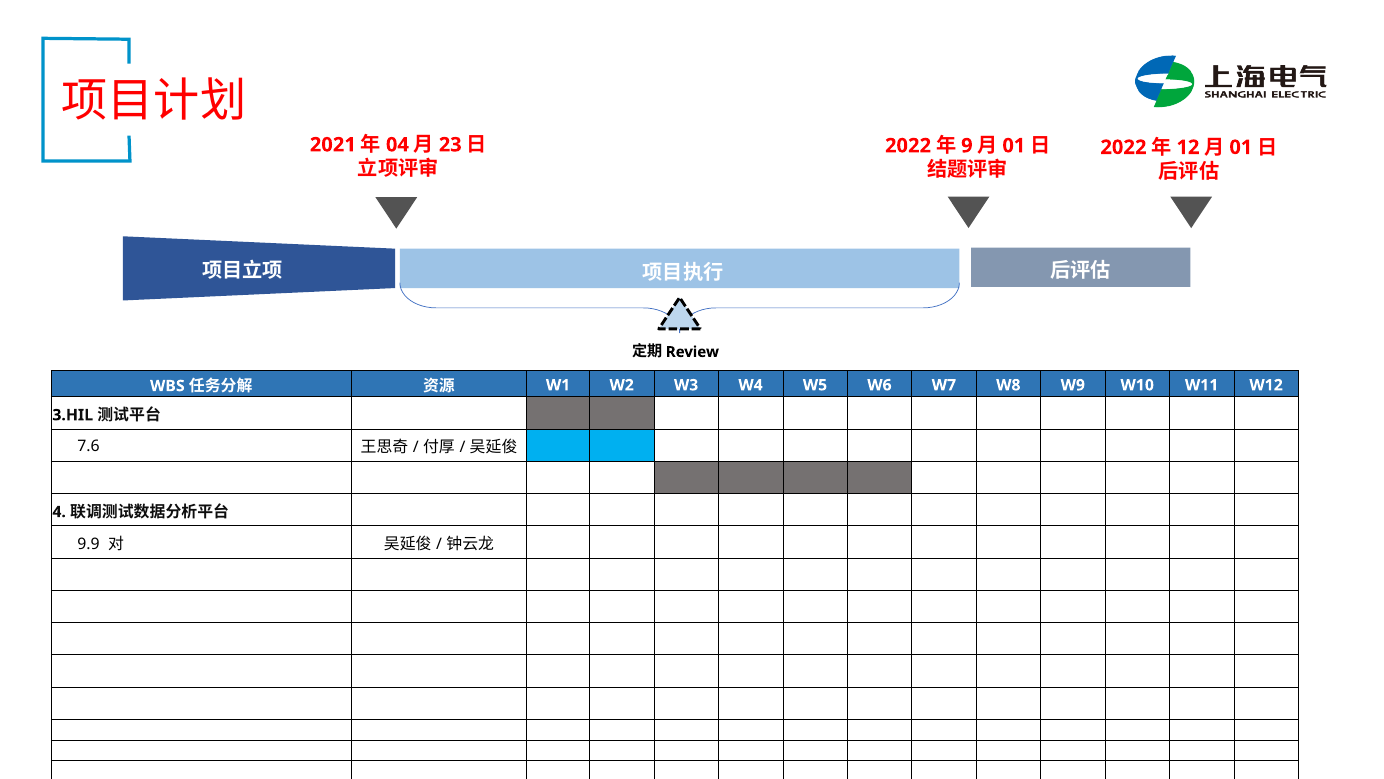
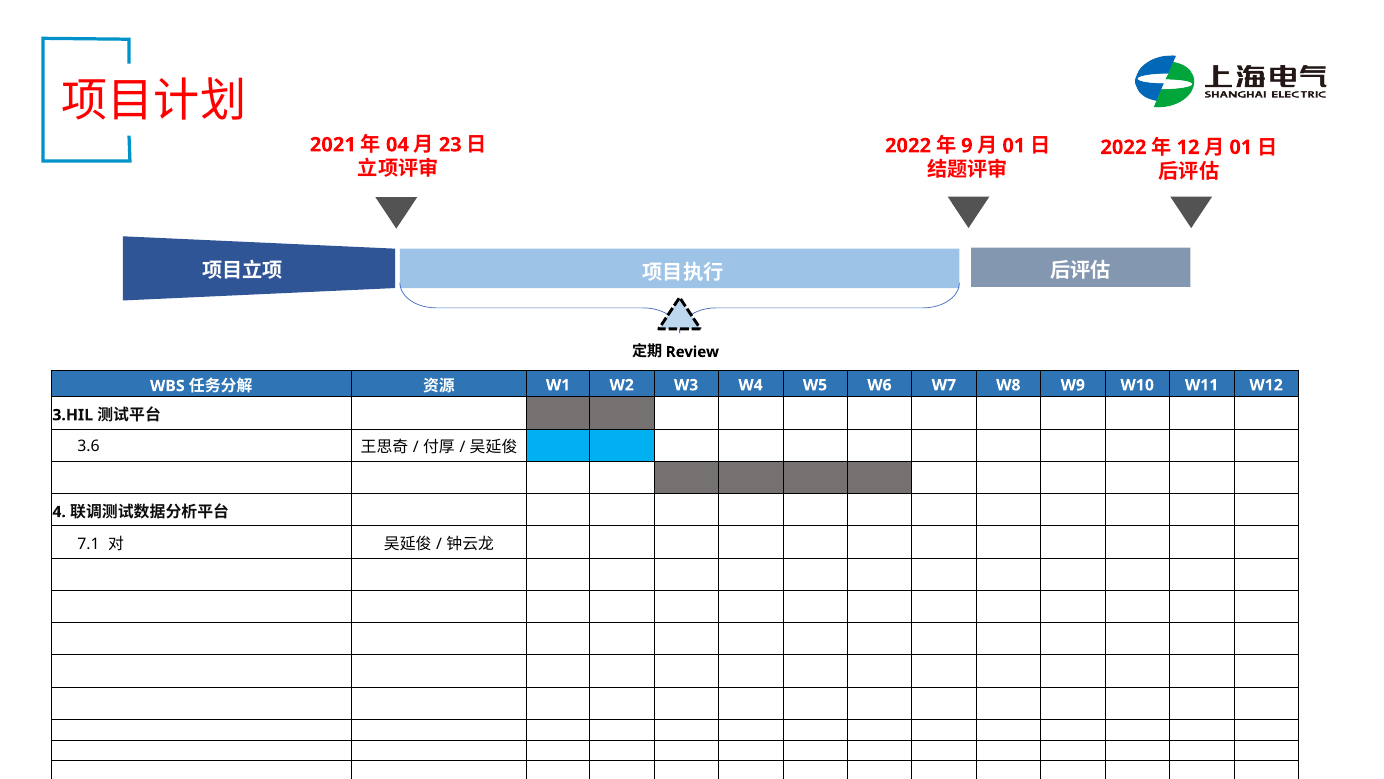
7.6: 7.6 -> 3.6
9.9: 9.9 -> 7.1
